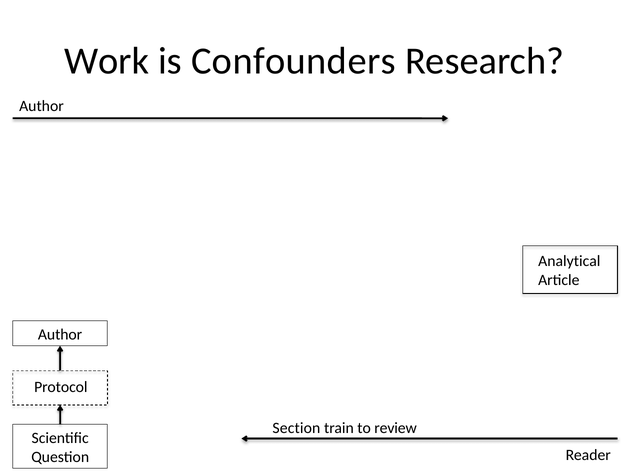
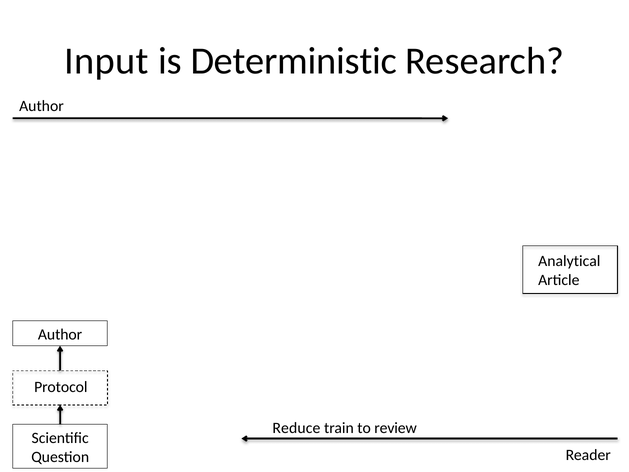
Work: Work -> Input
Confounders: Confounders -> Deterministic
Section: Section -> Reduce
